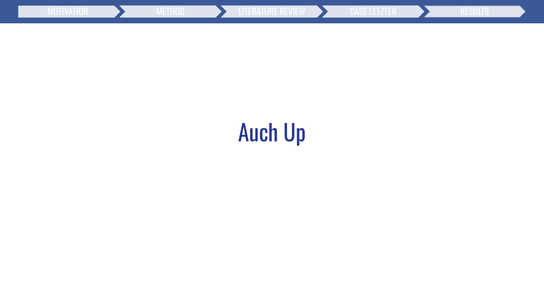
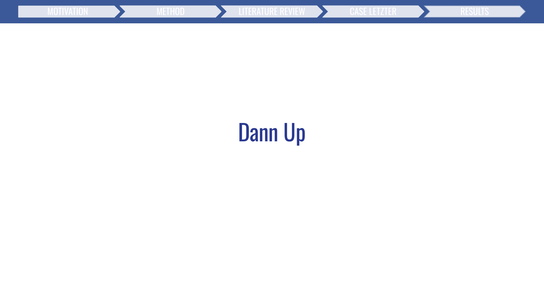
Auch: Auch -> Dann
